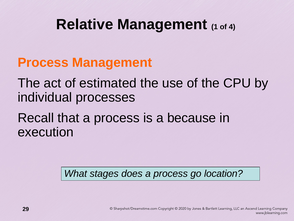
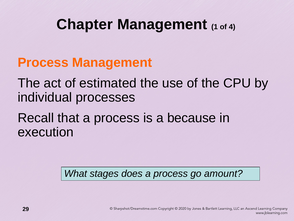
Relative: Relative -> Chapter
location: location -> amount
